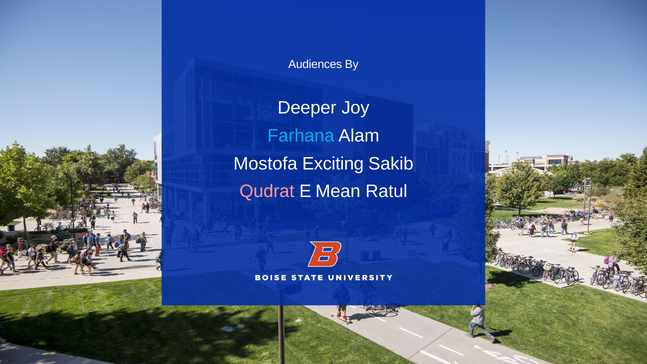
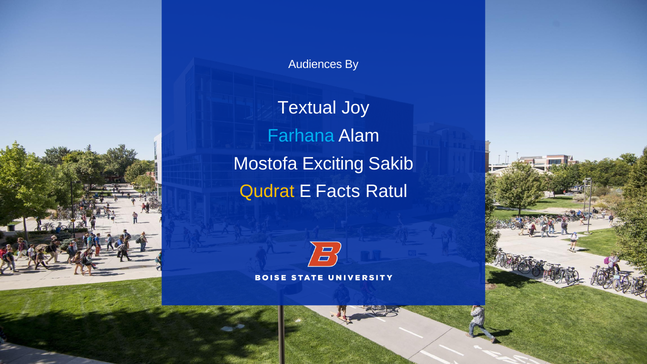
Deeper: Deeper -> Textual
Qudrat colour: pink -> yellow
Mean: Mean -> Facts
